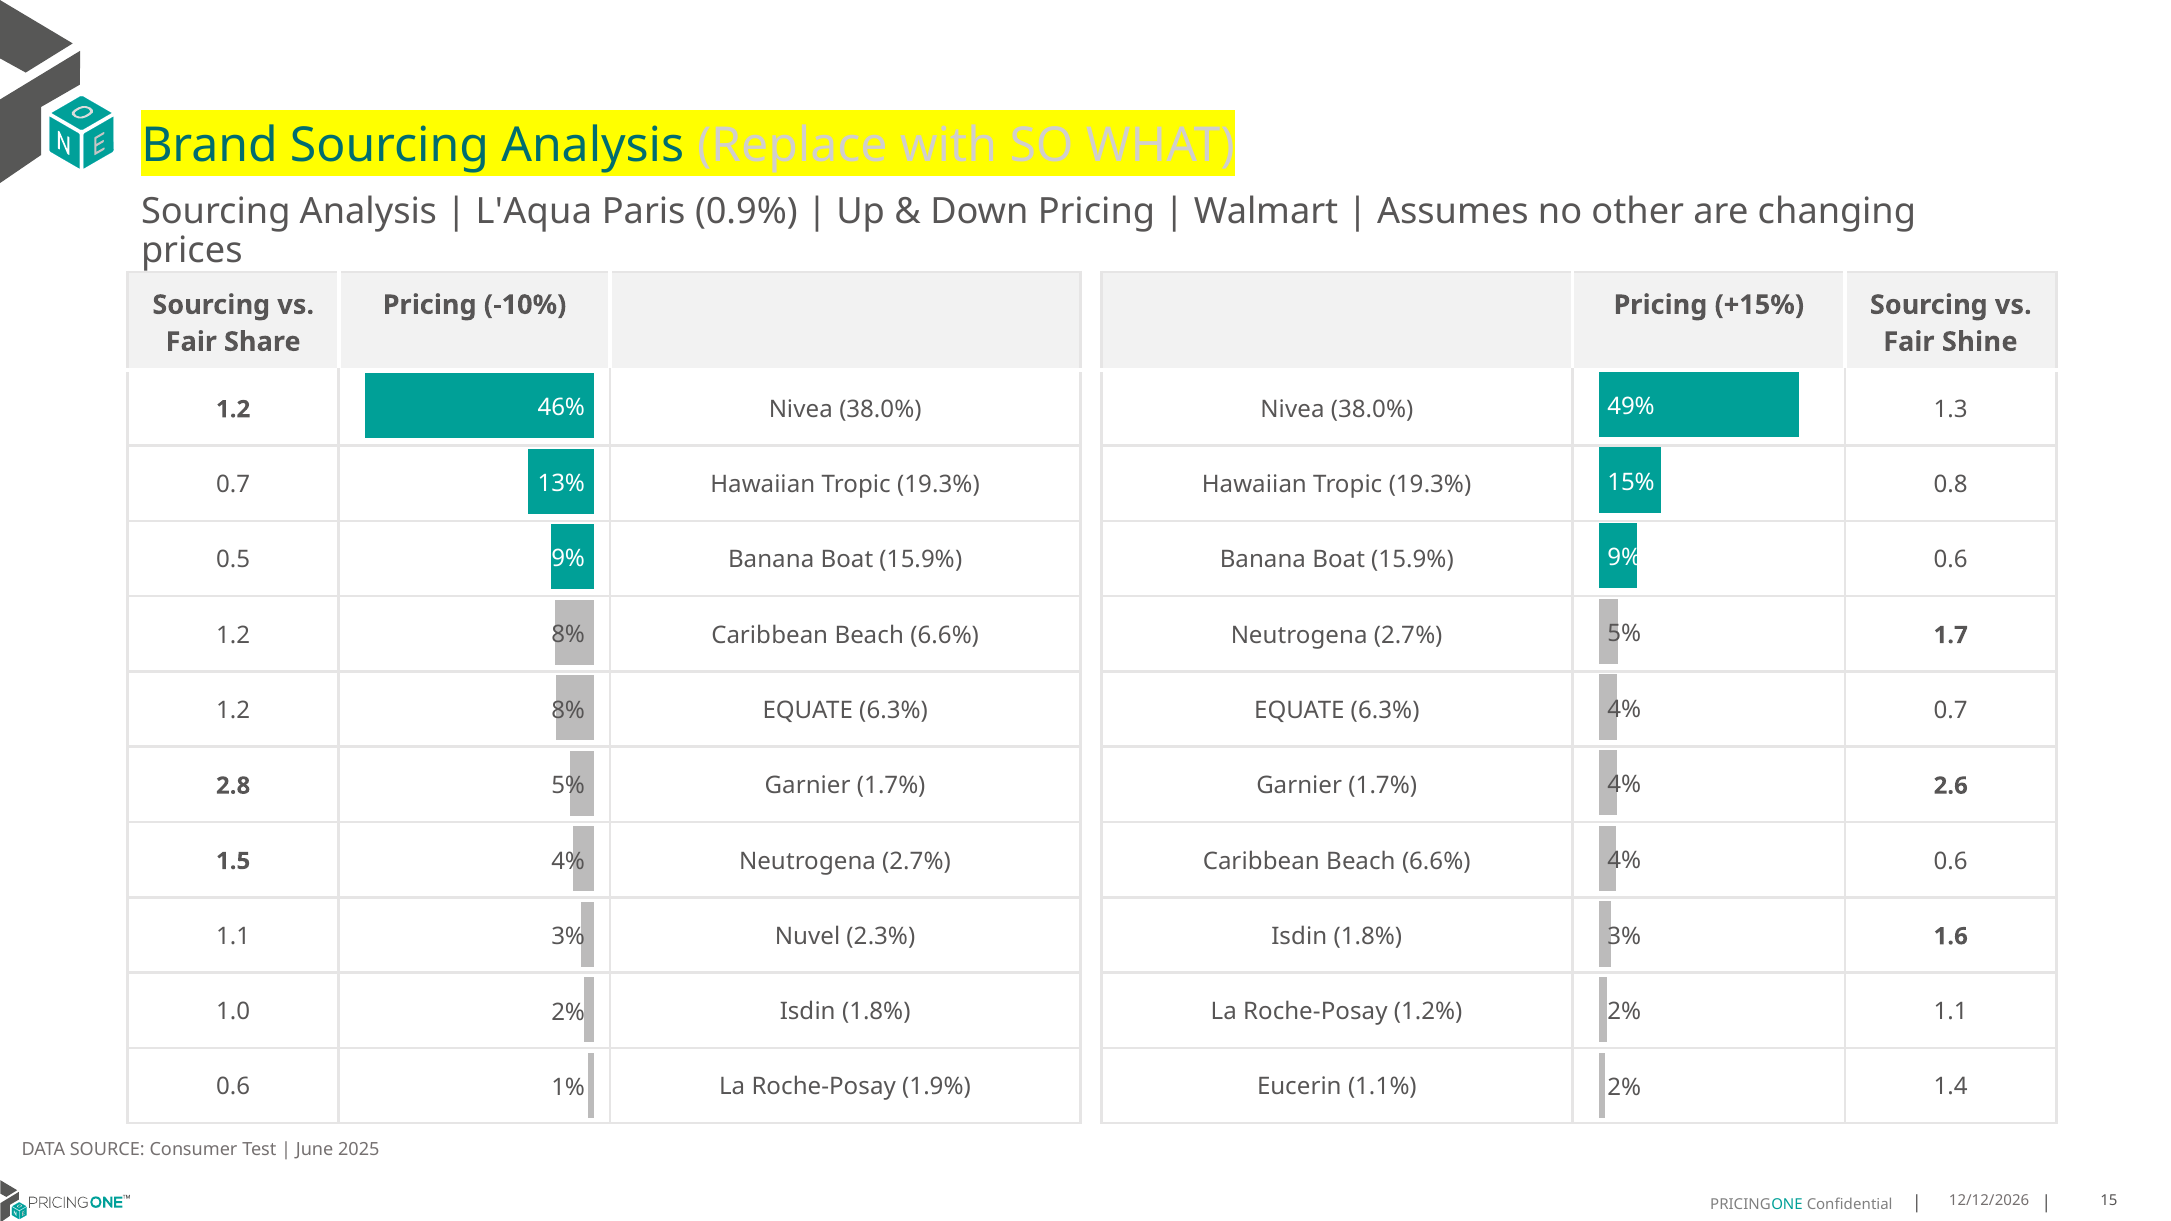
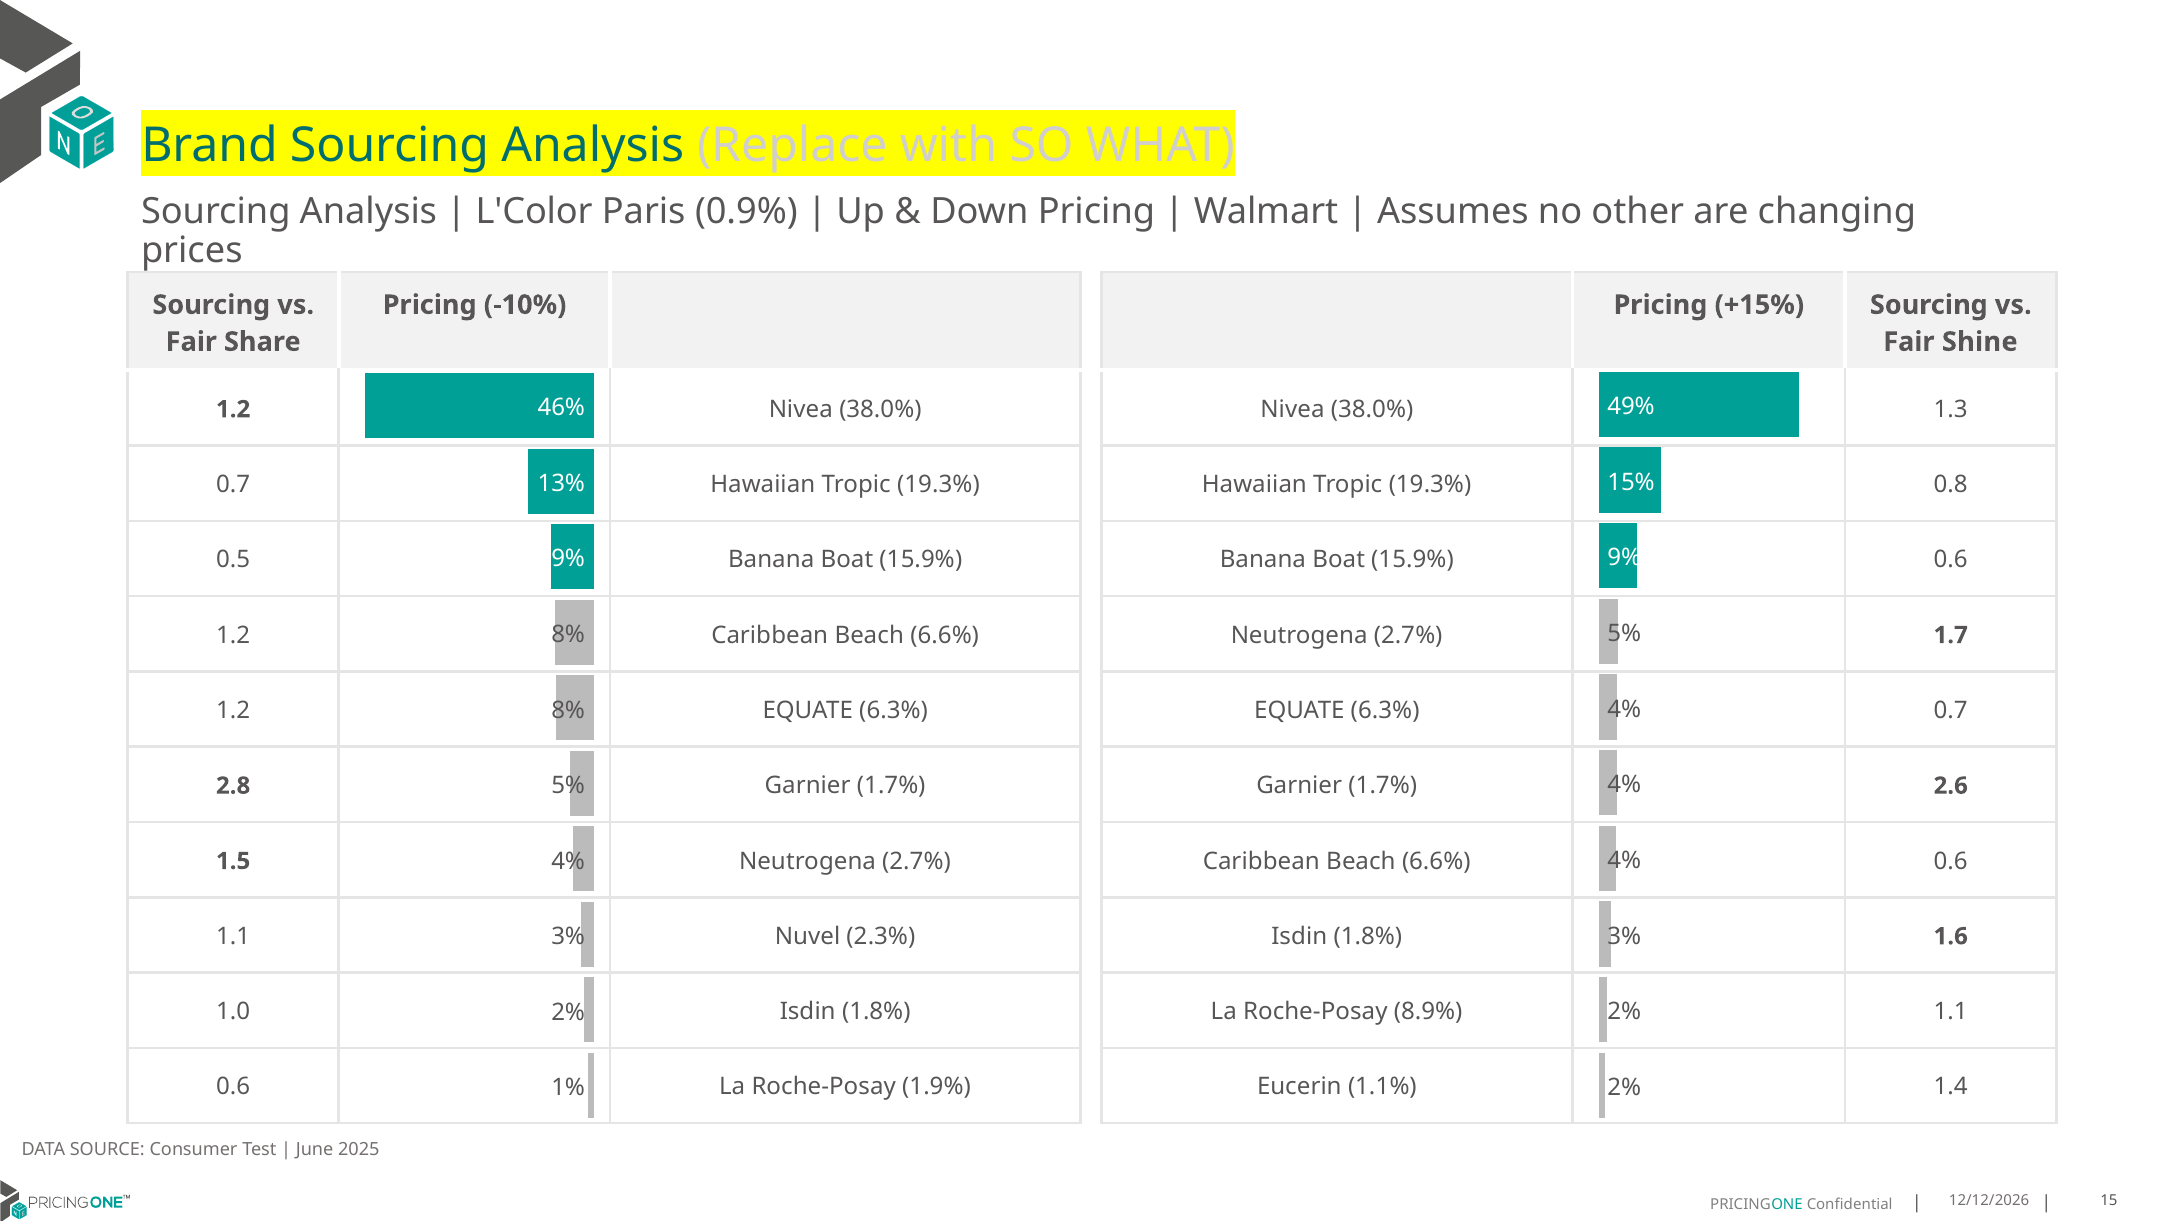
L'Aqua: L'Aqua -> L'Color
1.2%: 1.2% -> 8.9%
